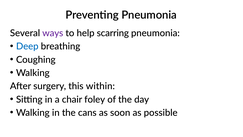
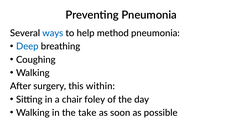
ways colour: purple -> blue
scarring: scarring -> method
cans: cans -> take
